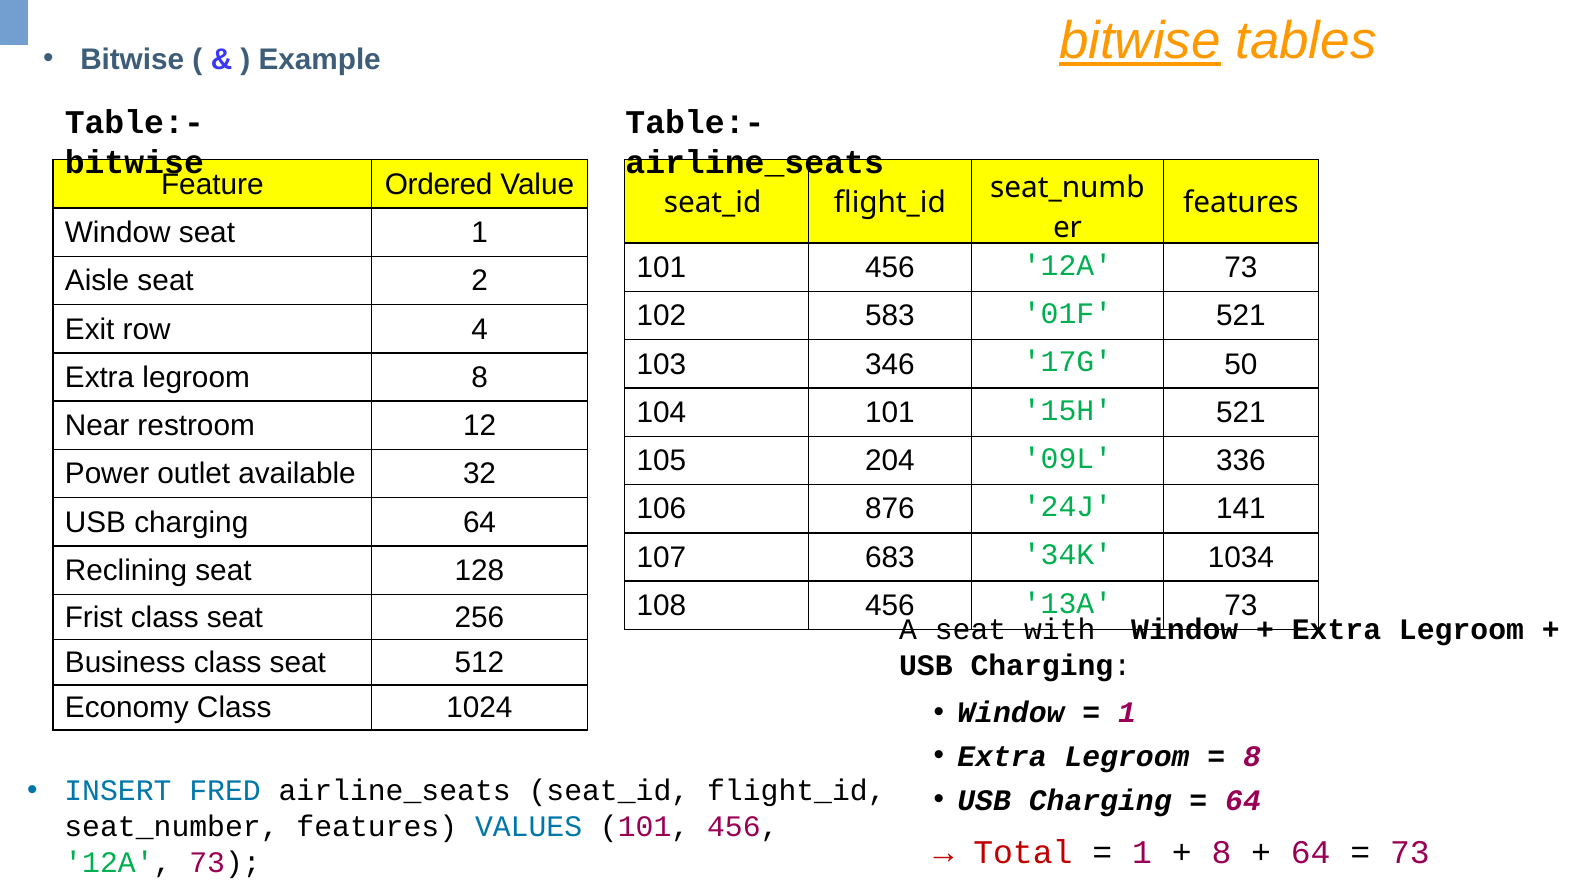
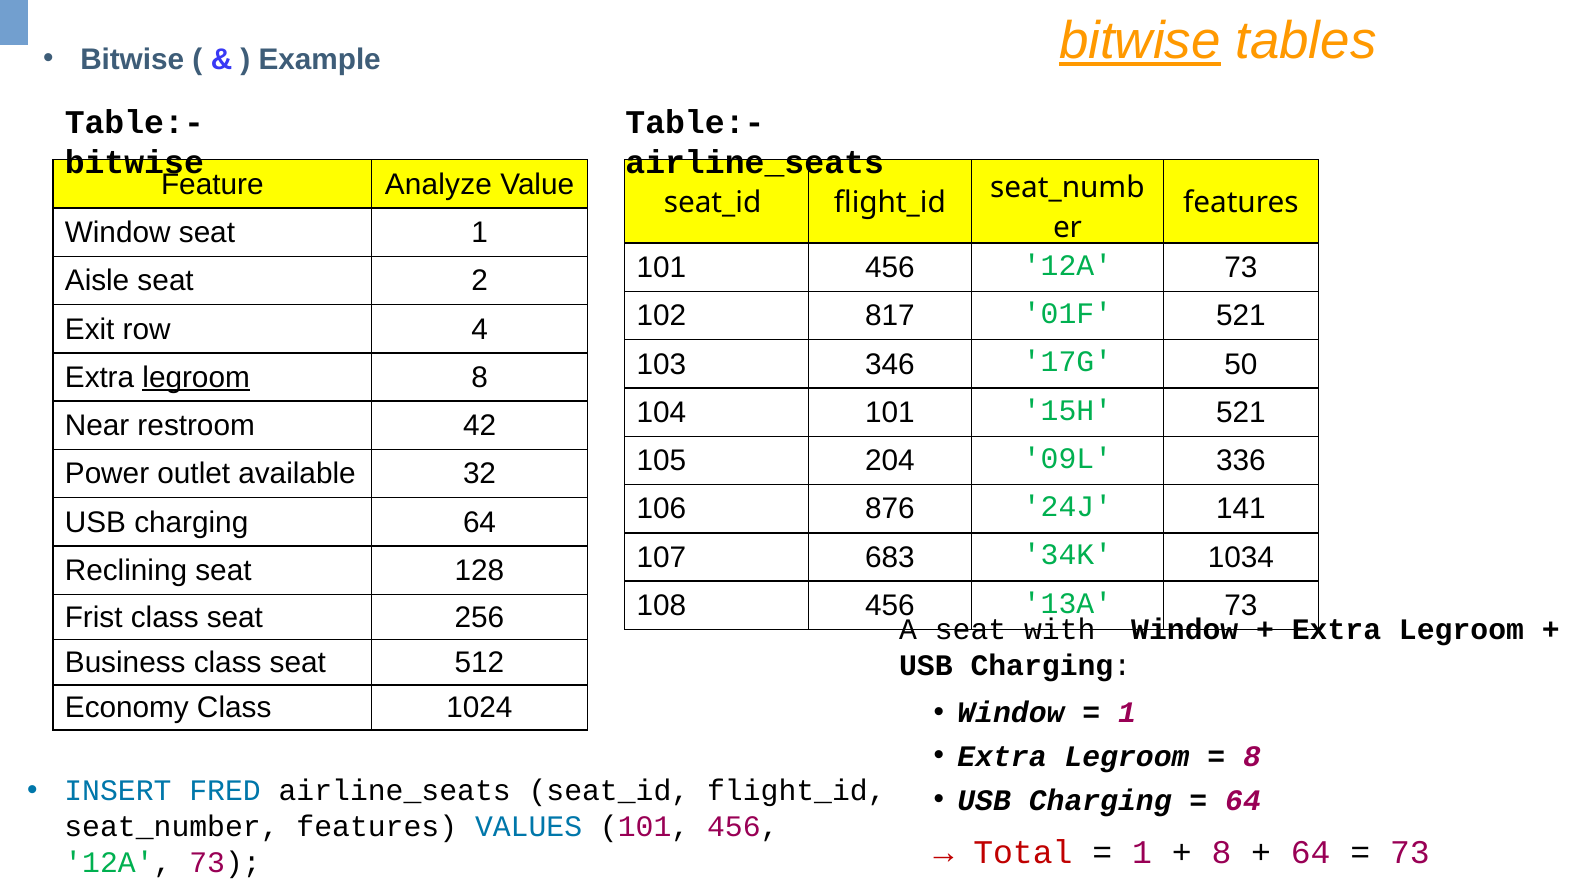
Ordered: Ordered -> Analyze
583: 583 -> 817
legroom at (196, 377) underline: none -> present
12: 12 -> 42
